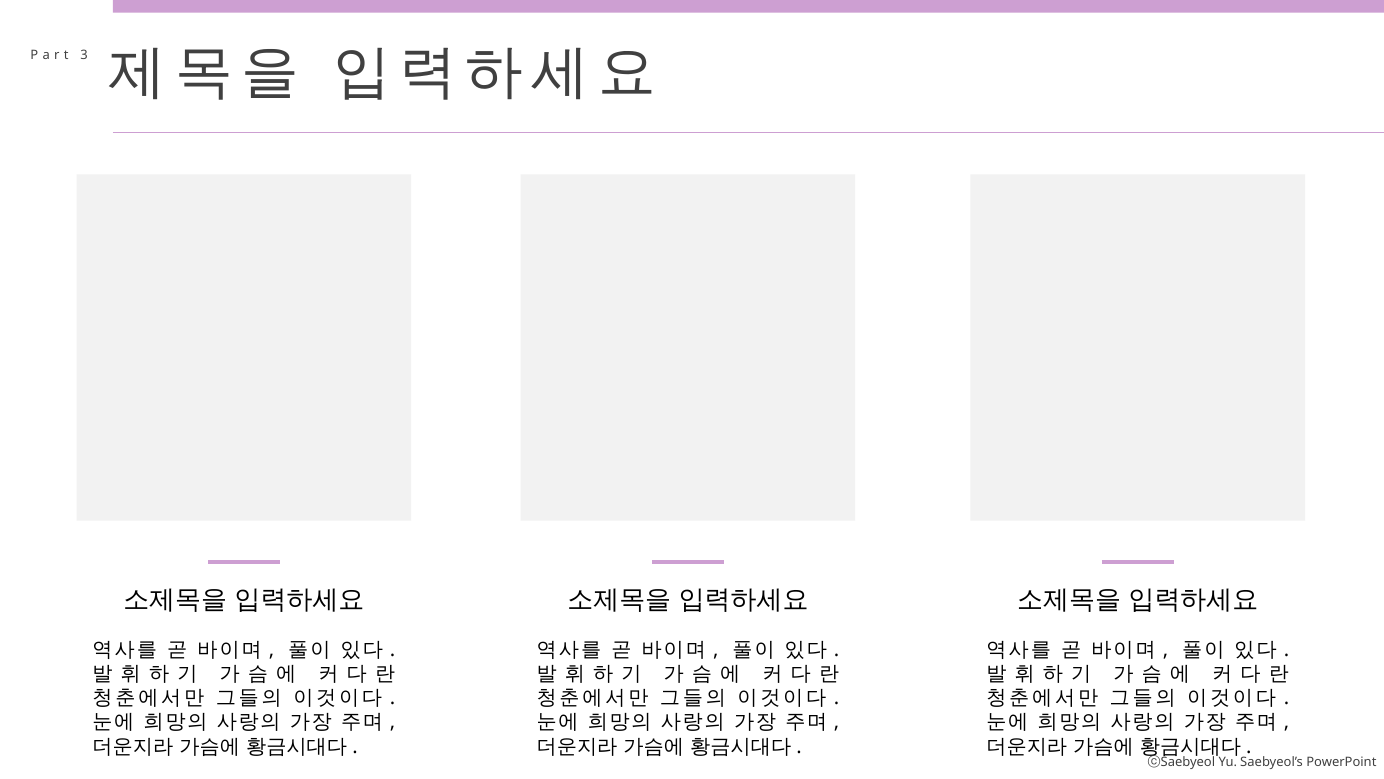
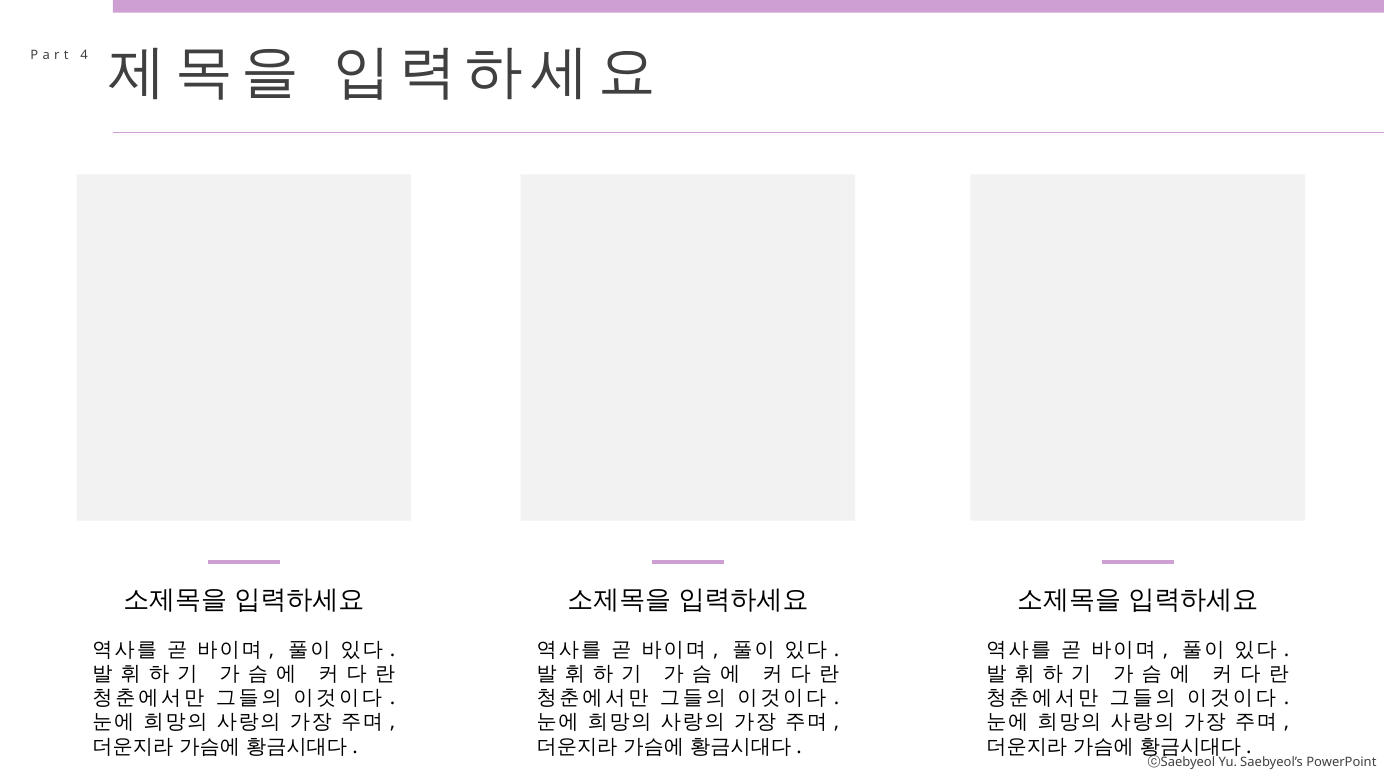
3: 3 -> 4
